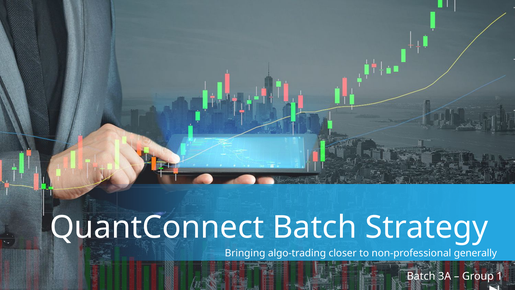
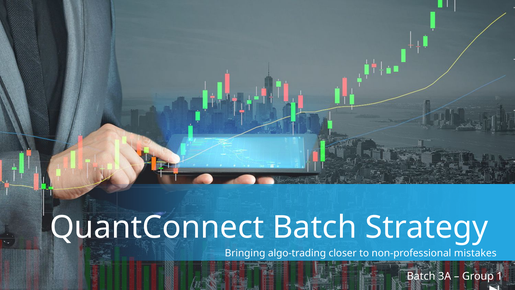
generally: generally -> mistakes
